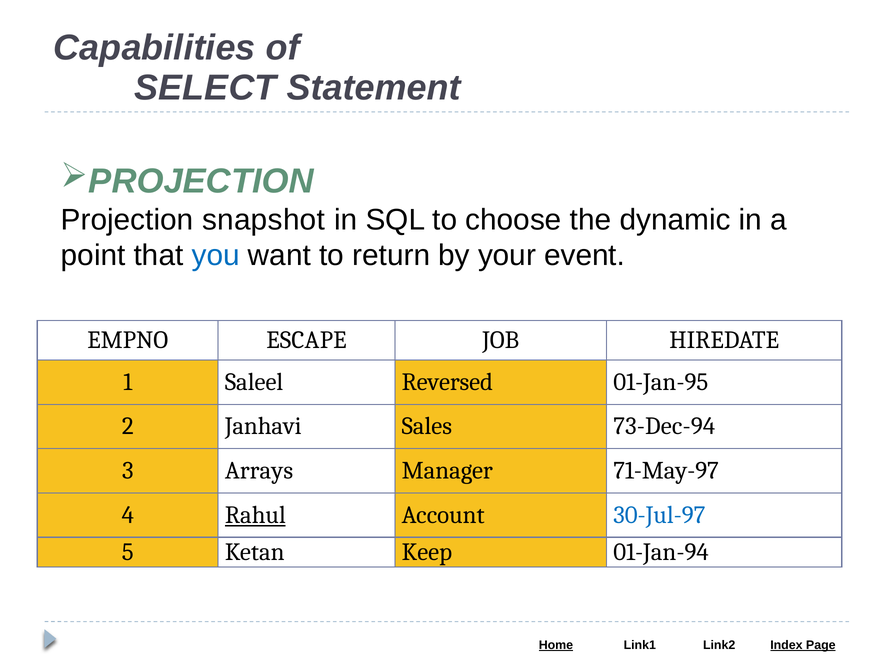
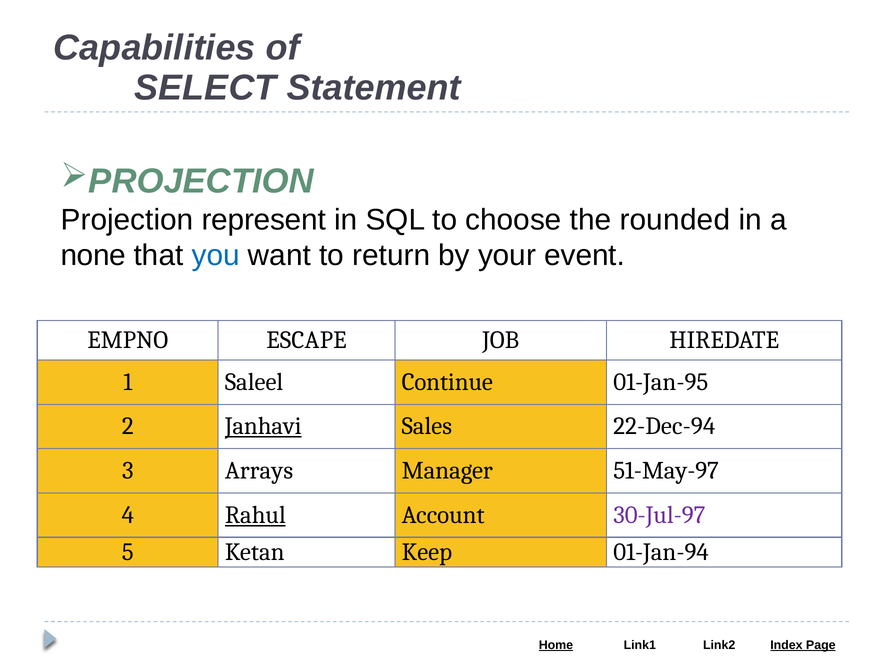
snapshot: snapshot -> represent
dynamic: dynamic -> rounded
point: point -> none
Reversed: Reversed -> Continue
Janhavi underline: none -> present
73-Dec-94: 73-Dec-94 -> 22-Dec-94
71-May-97: 71-May-97 -> 51-May-97
30-Jul-97 colour: blue -> purple
